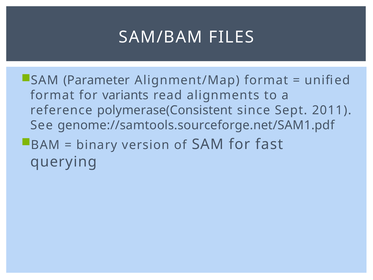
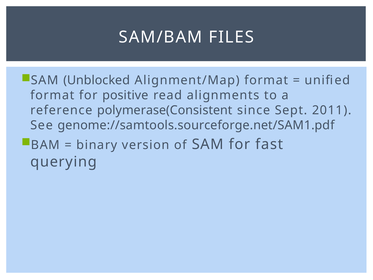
Parameter: Parameter -> Unblocked
variants: variants -> positive
